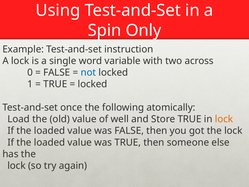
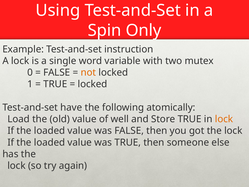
across: across -> mutex
not colour: blue -> orange
once: once -> have
